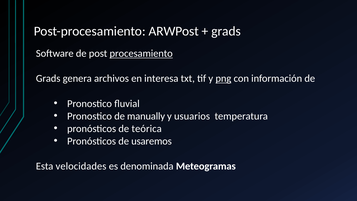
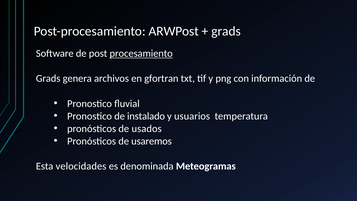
interesa: interesa -> gfortran
png underline: present -> none
manually: manually -> instalado
teórica: teórica -> usados
